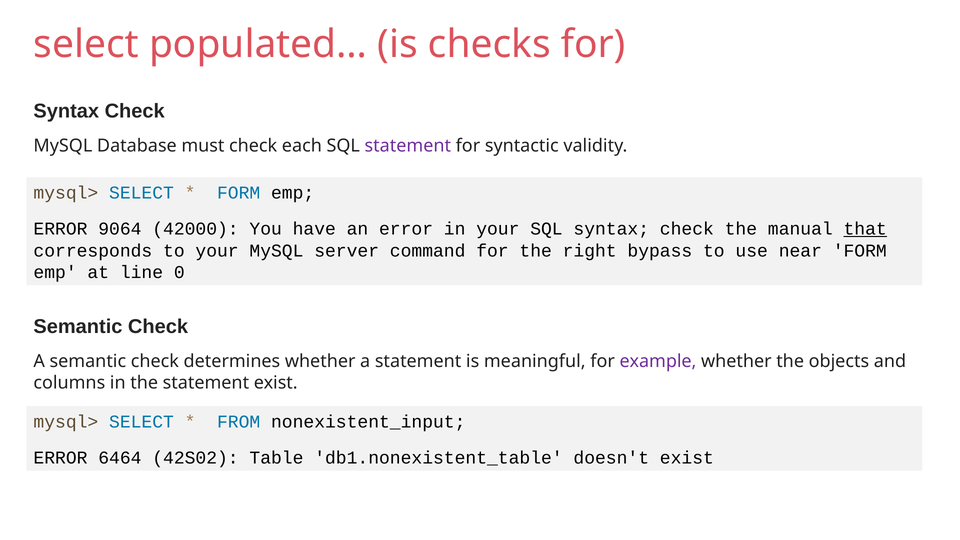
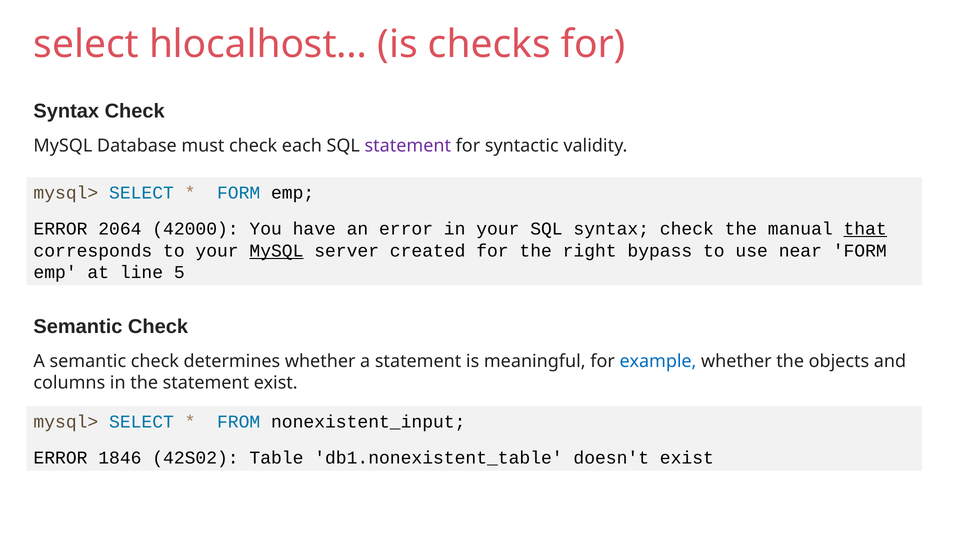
populated…: populated… -> hlocalhost…
9064: 9064 -> 2064
MySQL at (276, 251) underline: none -> present
command: command -> created
0: 0 -> 5
example colour: purple -> blue
6464: 6464 -> 1846
